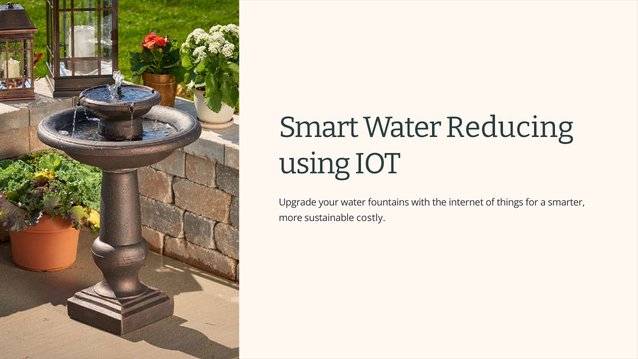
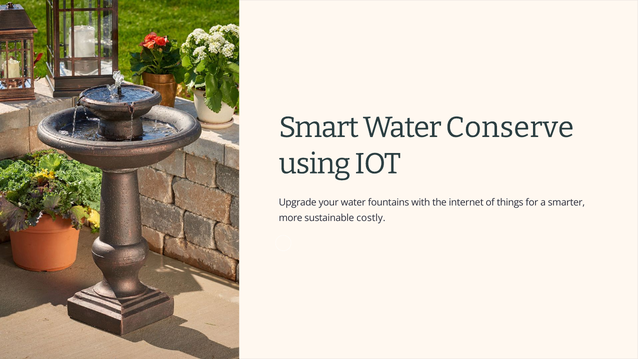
Reducing: Reducing -> Conserve
